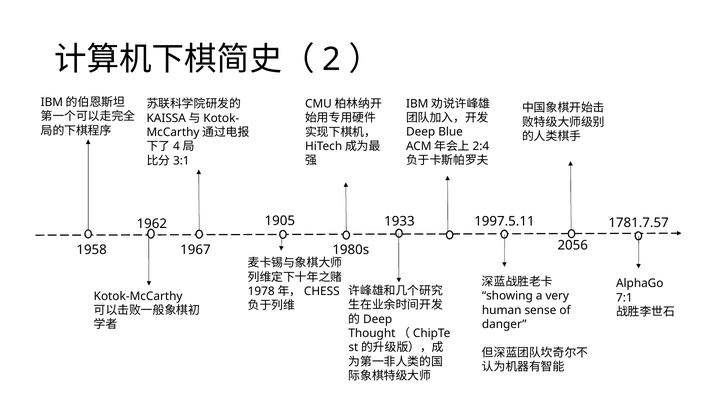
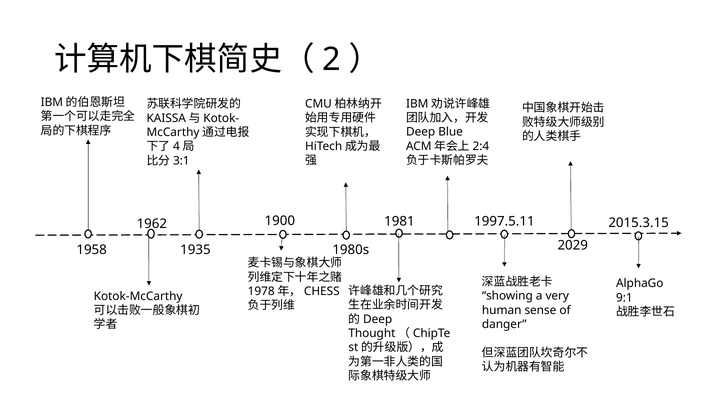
1905: 1905 -> 1900
1781.7.57: 1781.7.57 -> 2015.3.15
1933: 1933 -> 1981
2056: 2056 -> 2029
1967: 1967 -> 1935
7:1: 7:1 -> 9:1
